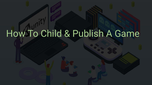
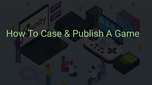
Child: Child -> Case
